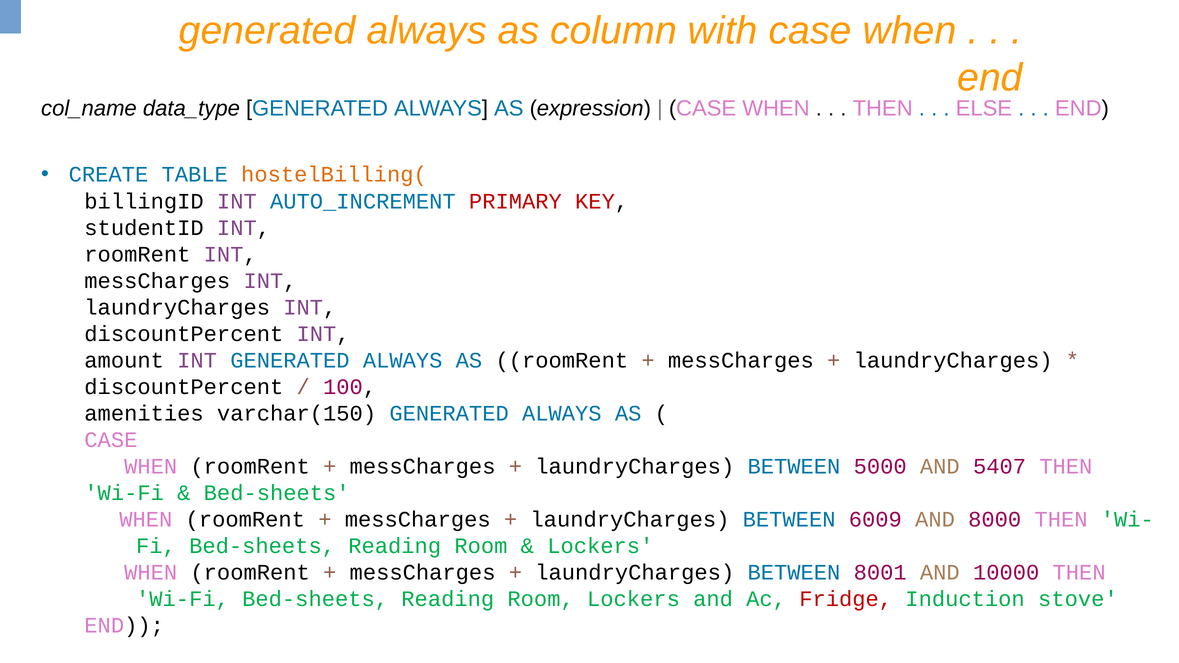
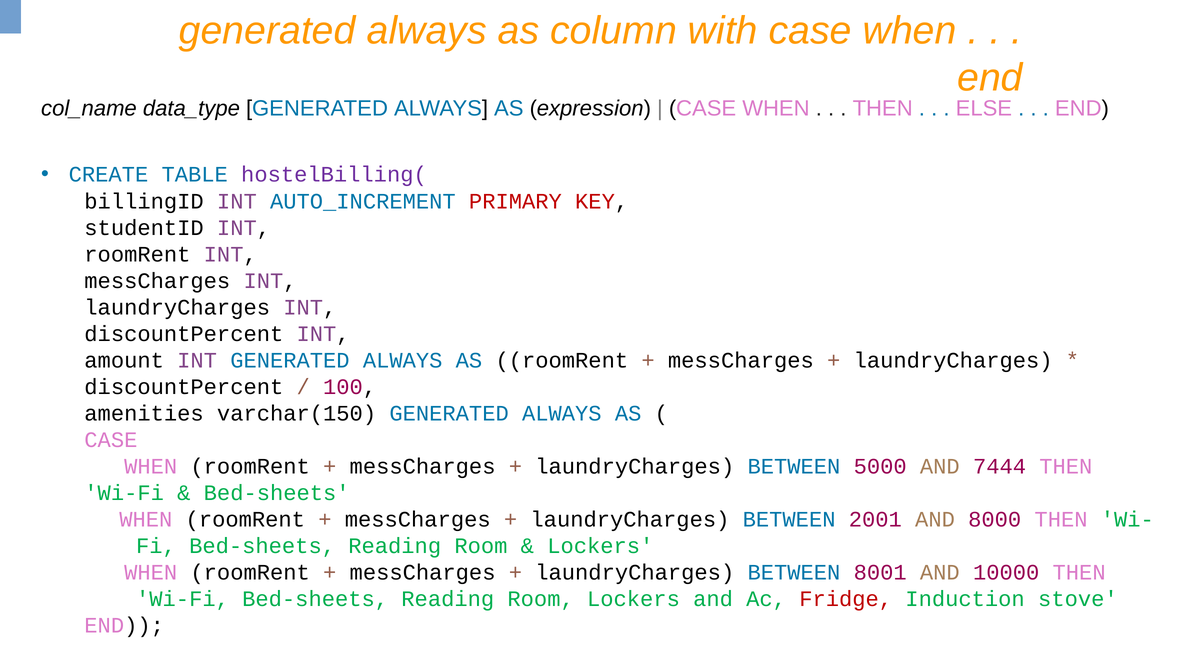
hostelBilling( colour: orange -> purple
5407: 5407 -> 7444
6009: 6009 -> 2001
